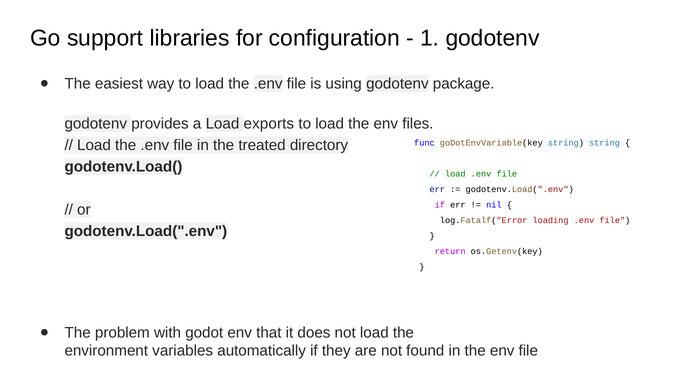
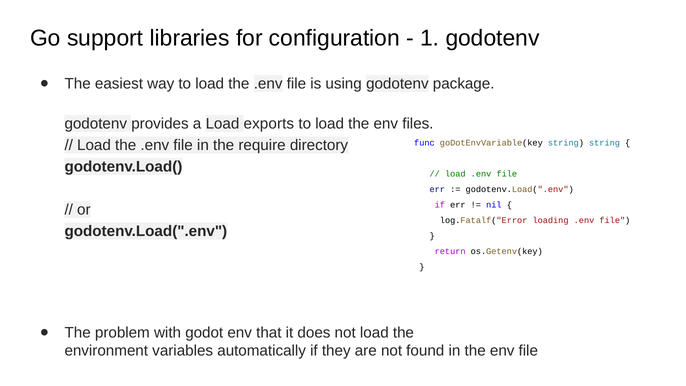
treated: treated -> require
